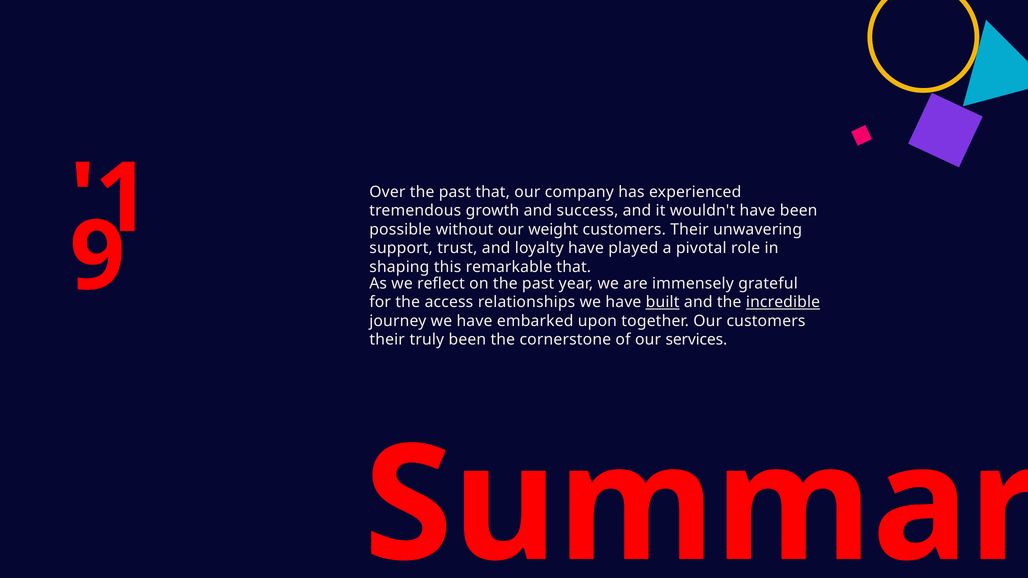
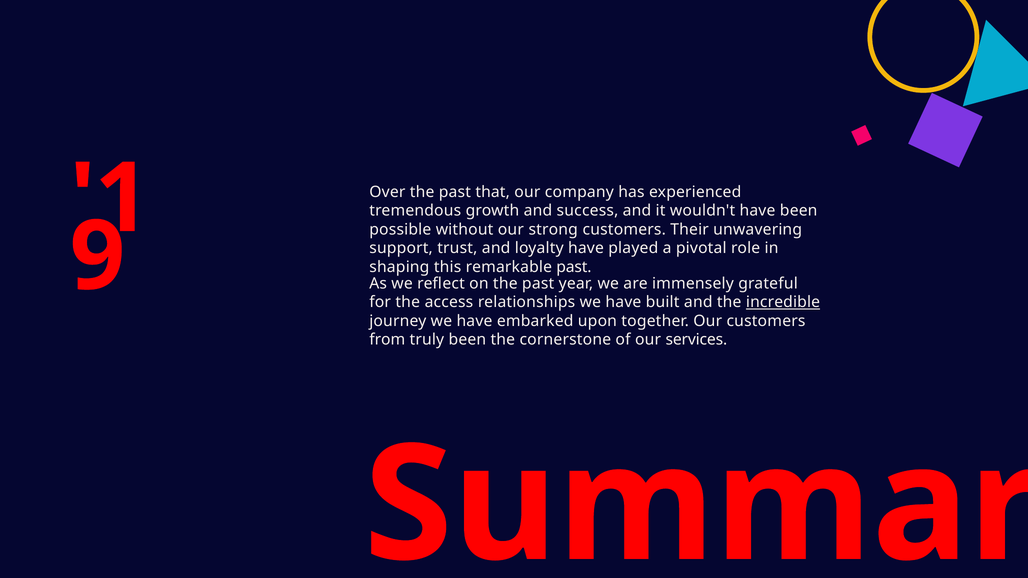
weight: weight -> strong
remarkable that: that -> past
built underline: present -> none
their at (387, 340): their -> from
